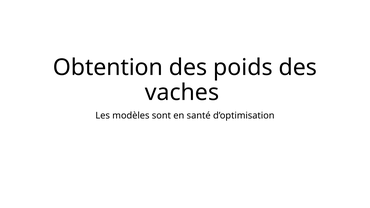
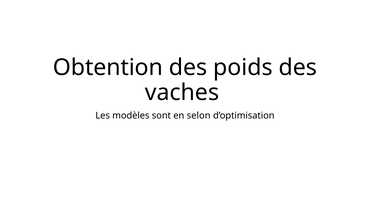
santé: santé -> selon
